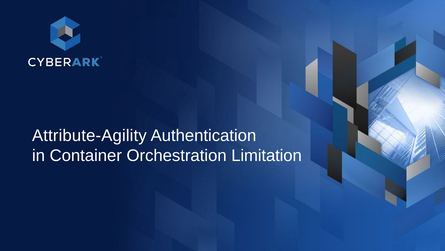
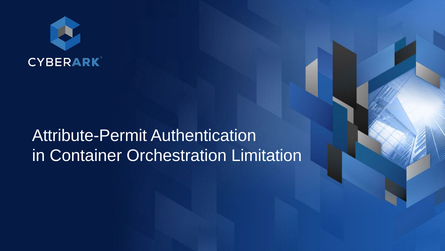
Attribute-Agility: Attribute-Agility -> Attribute-Permit
